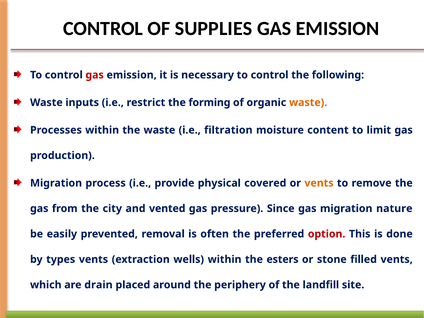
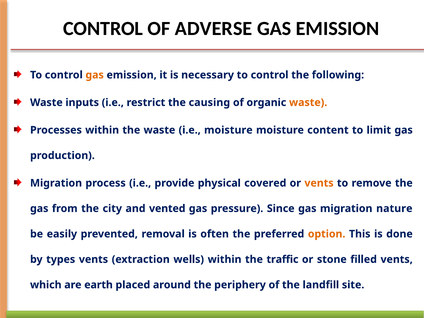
SUPPLIES: SUPPLIES -> ADVERSE
gas at (95, 75) colour: red -> orange
forming: forming -> causing
i.e filtration: filtration -> moisture
option colour: red -> orange
esters: esters -> traffic
drain: drain -> earth
